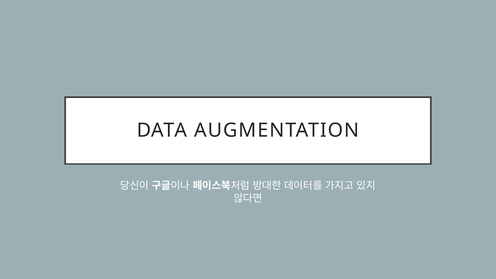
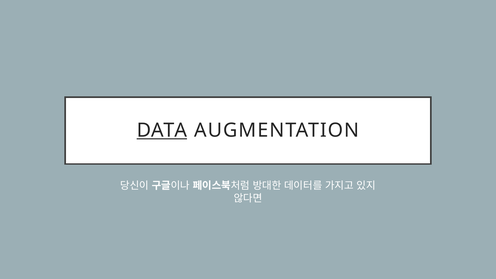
DATA underline: none -> present
